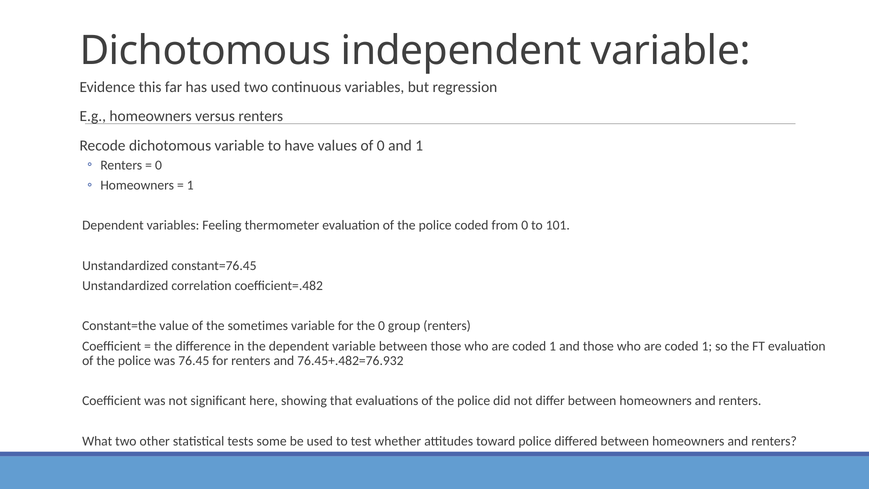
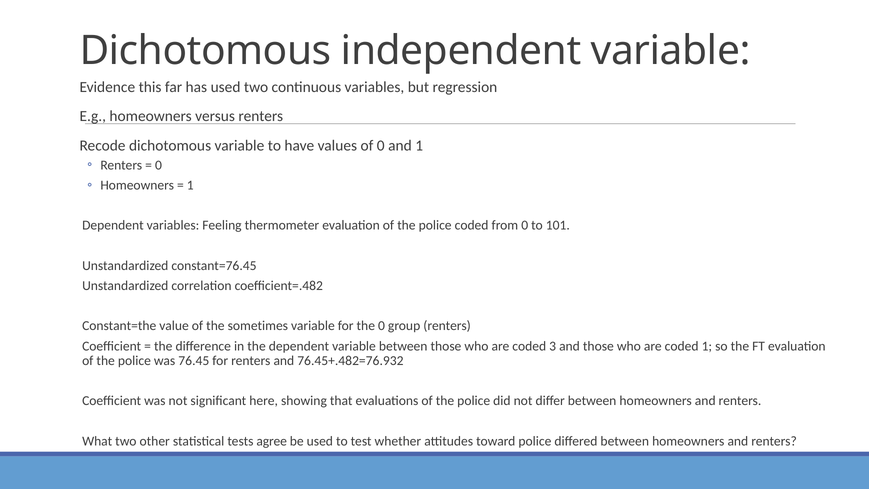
1 at (553, 346): 1 -> 3
some: some -> agree
